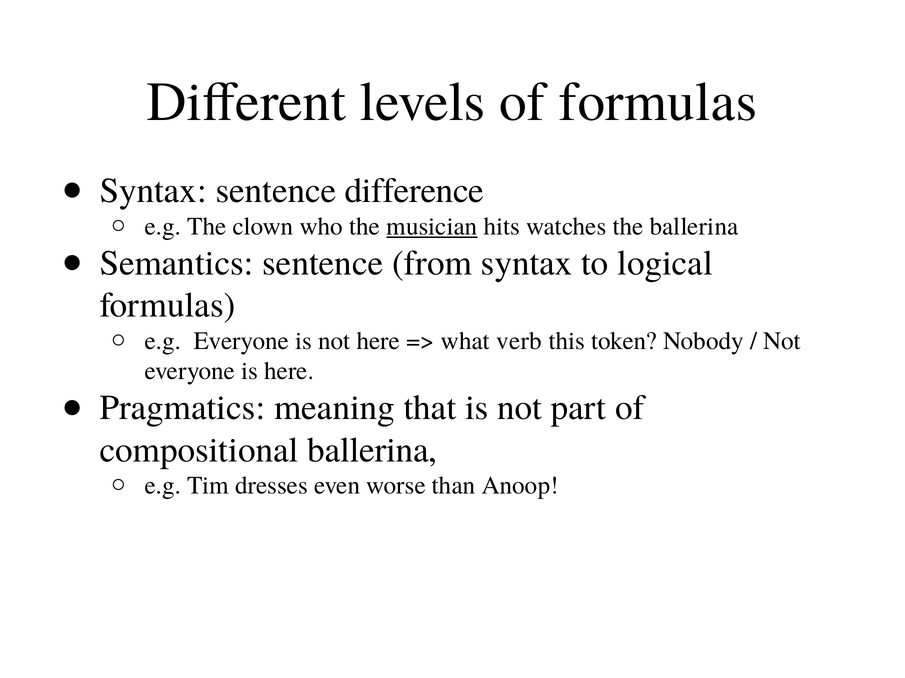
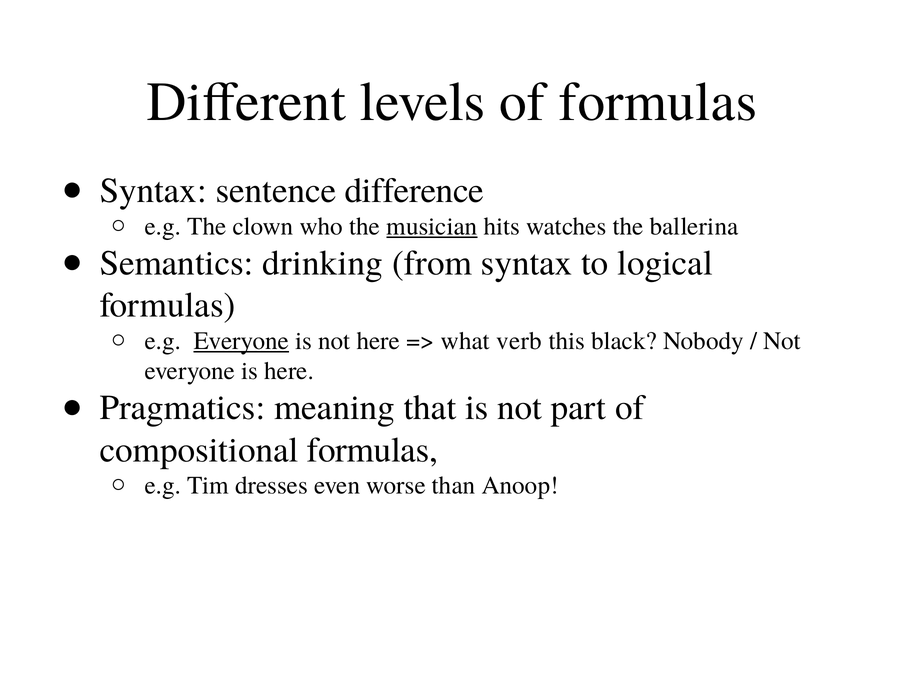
Semantics sentence: sentence -> drinking
Everyone at (241, 341) underline: none -> present
token: token -> black
compositional ballerina: ballerina -> formulas
